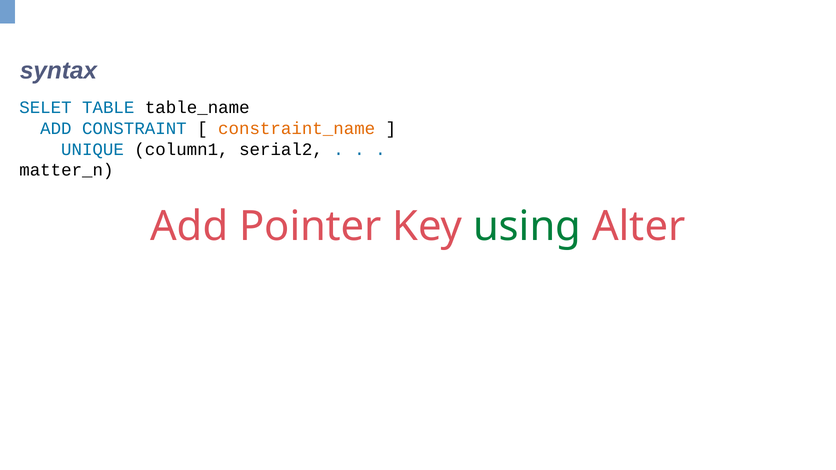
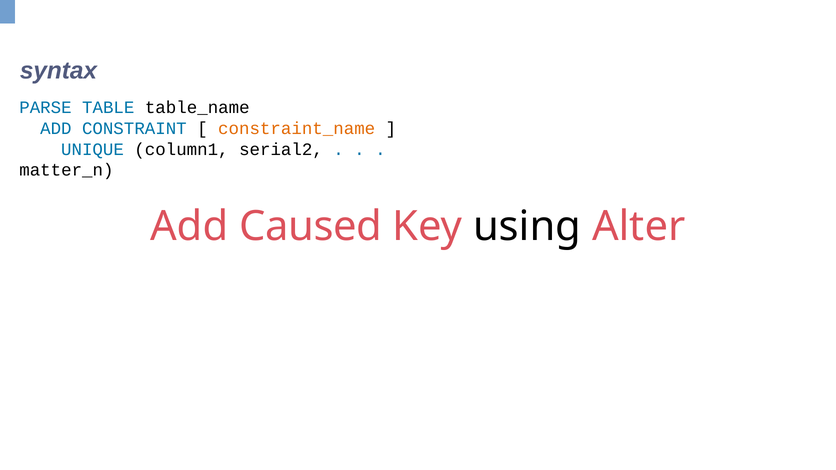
SELET: SELET -> PARSE
Pointer: Pointer -> Caused
using colour: green -> black
